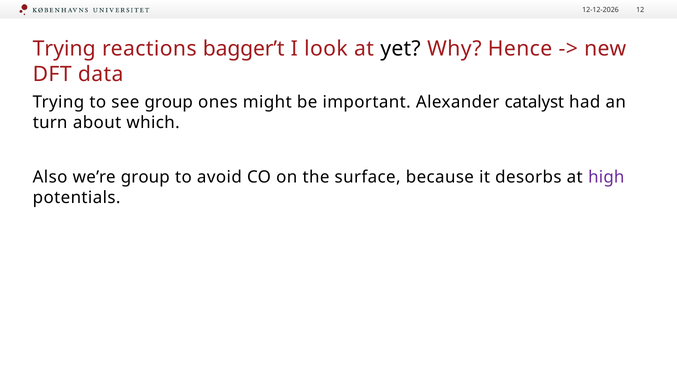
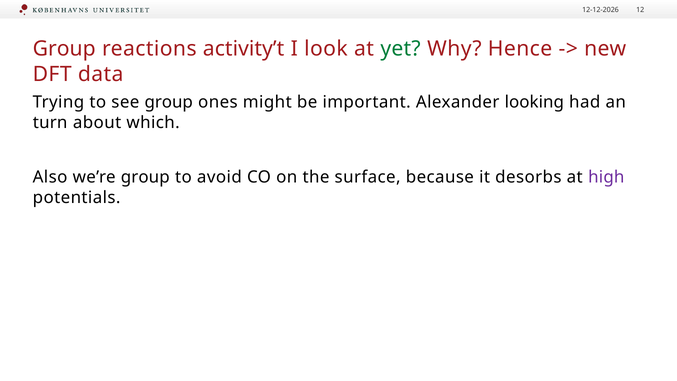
Trying at (64, 49): Trying -> Group
bagger’t: bagger’t -> activity’t
yet colour: black -> green
catalyst: catalyst -> looking
